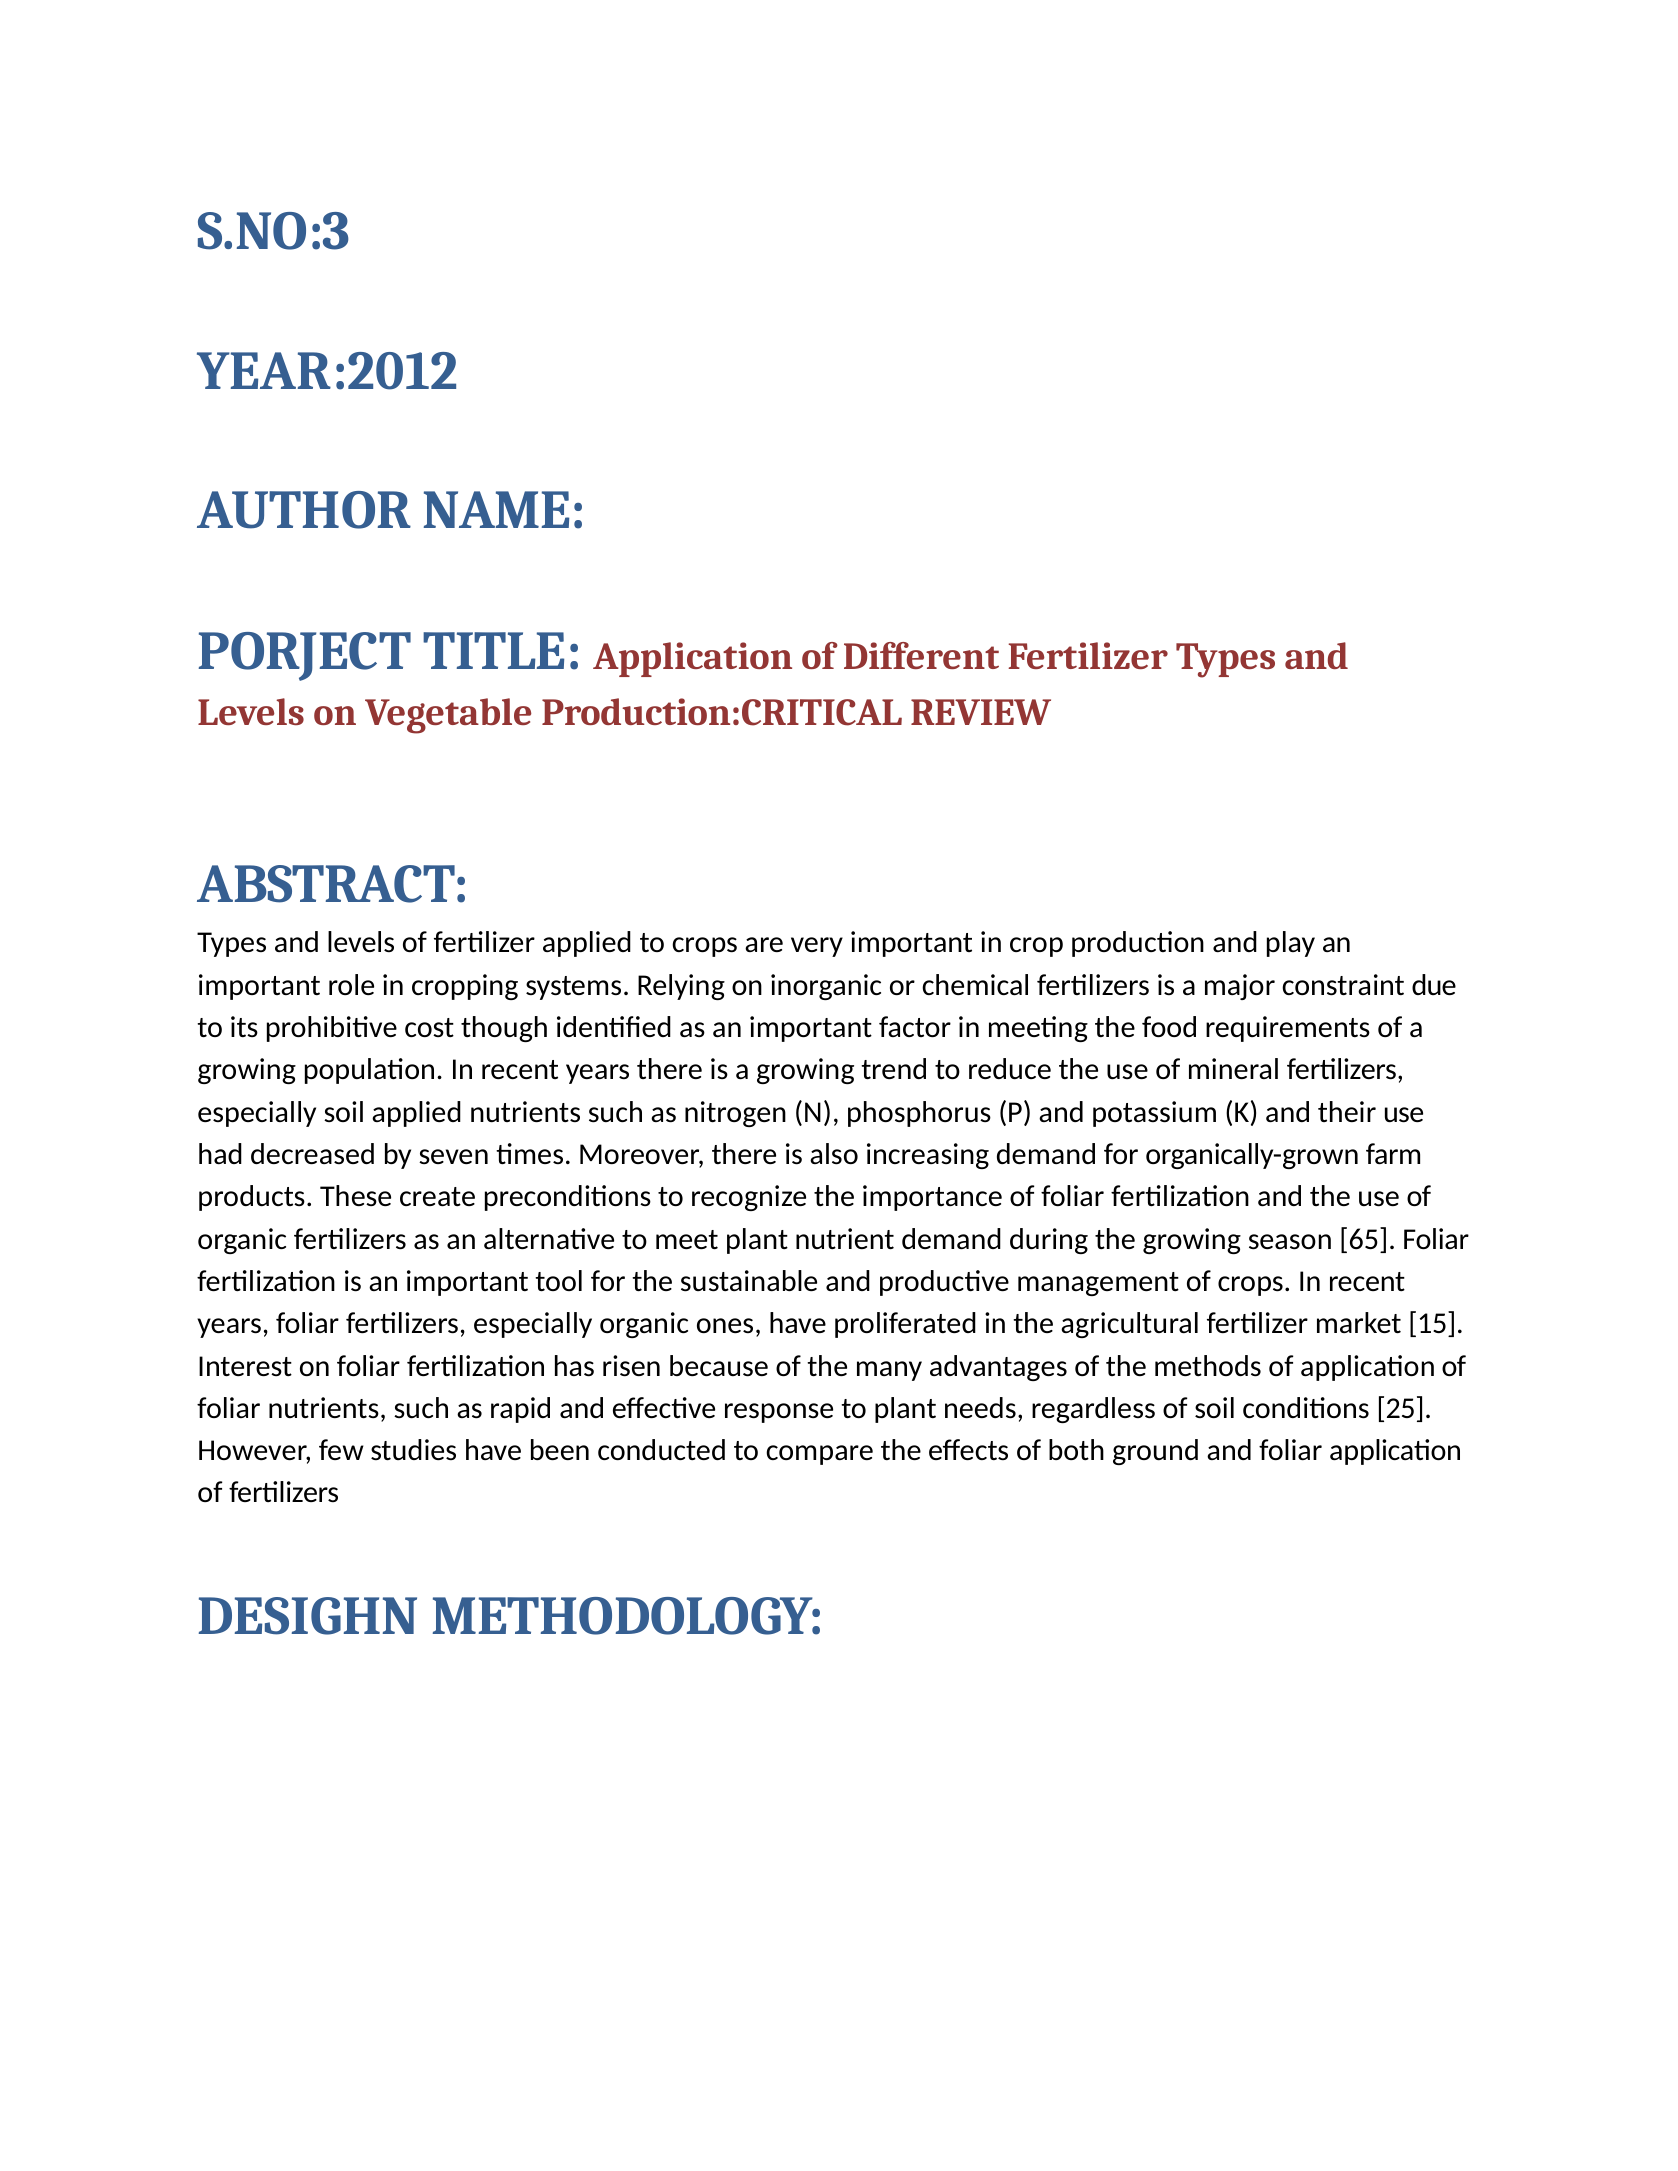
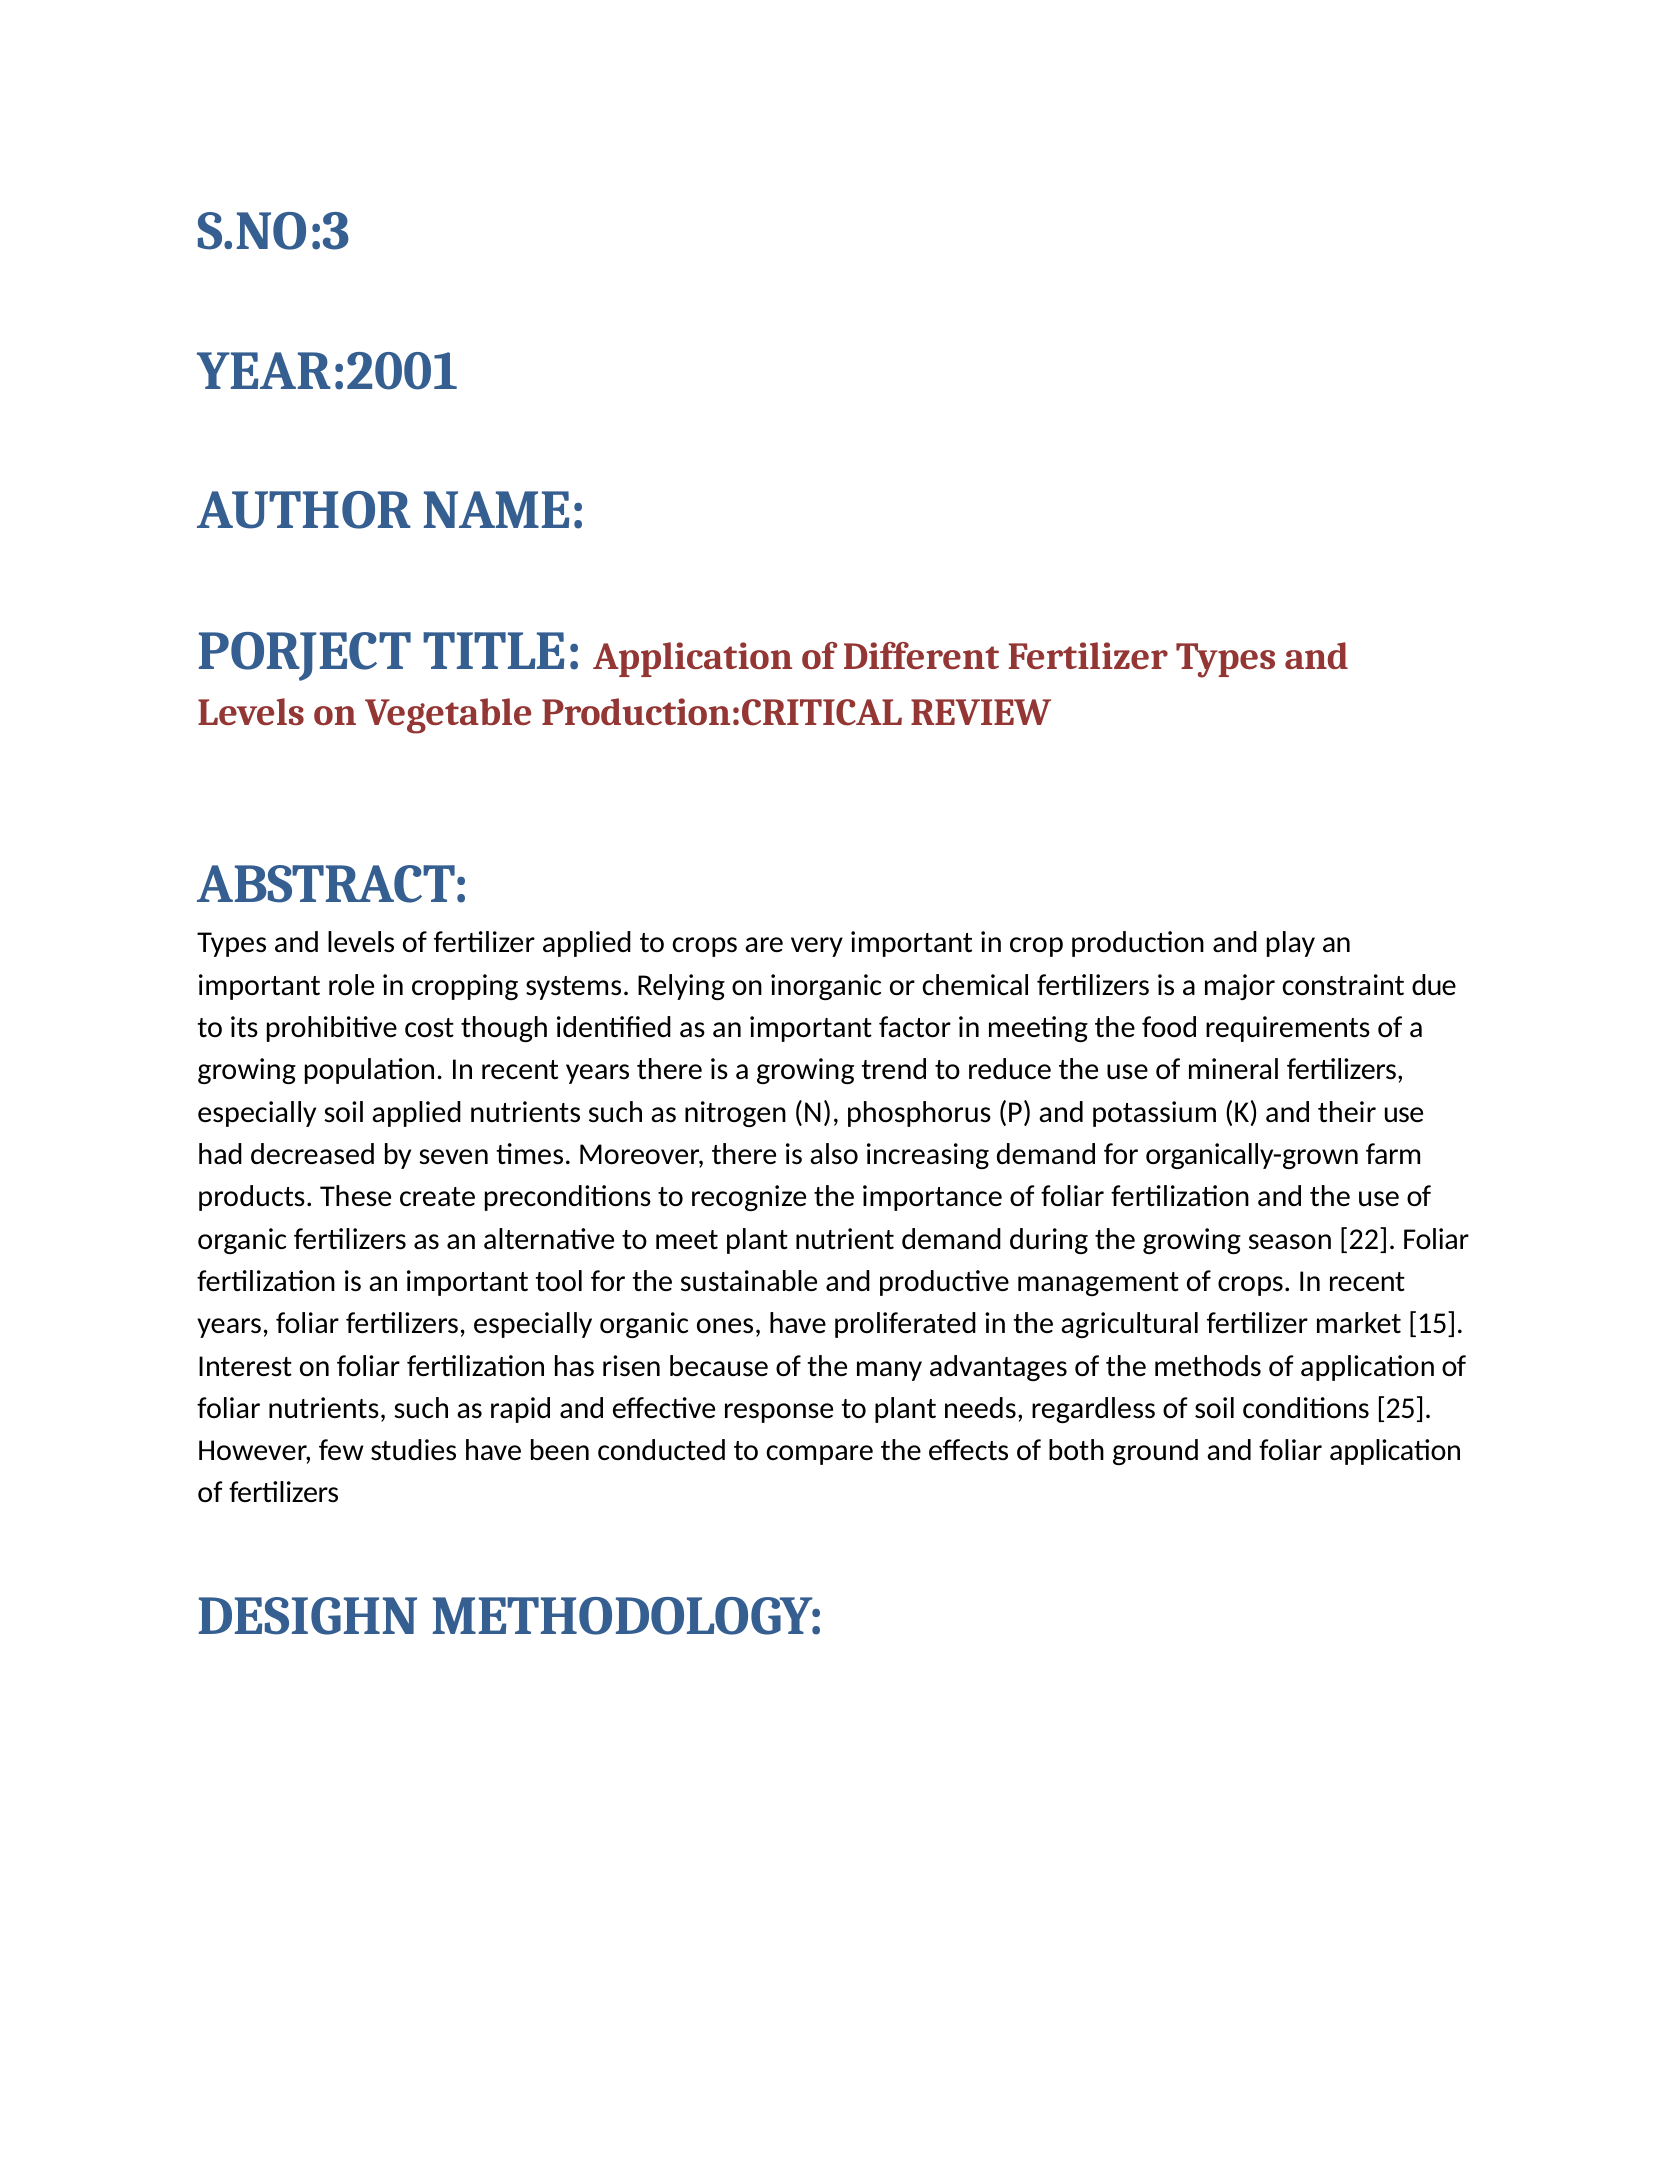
YEAR:2012: YEAR:2012 -> YEAR:2001
65: 65 -> 22
